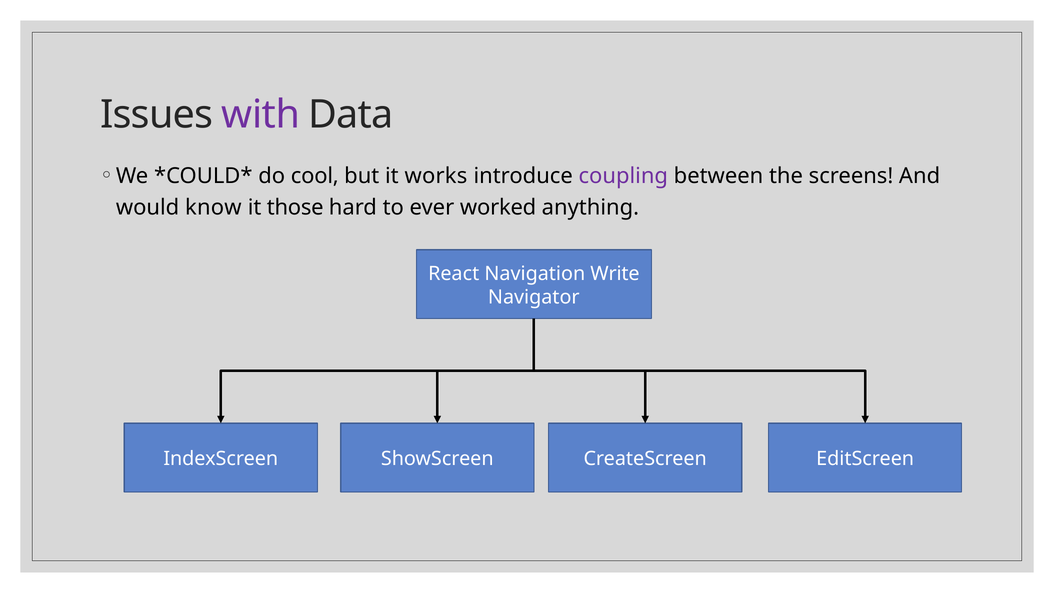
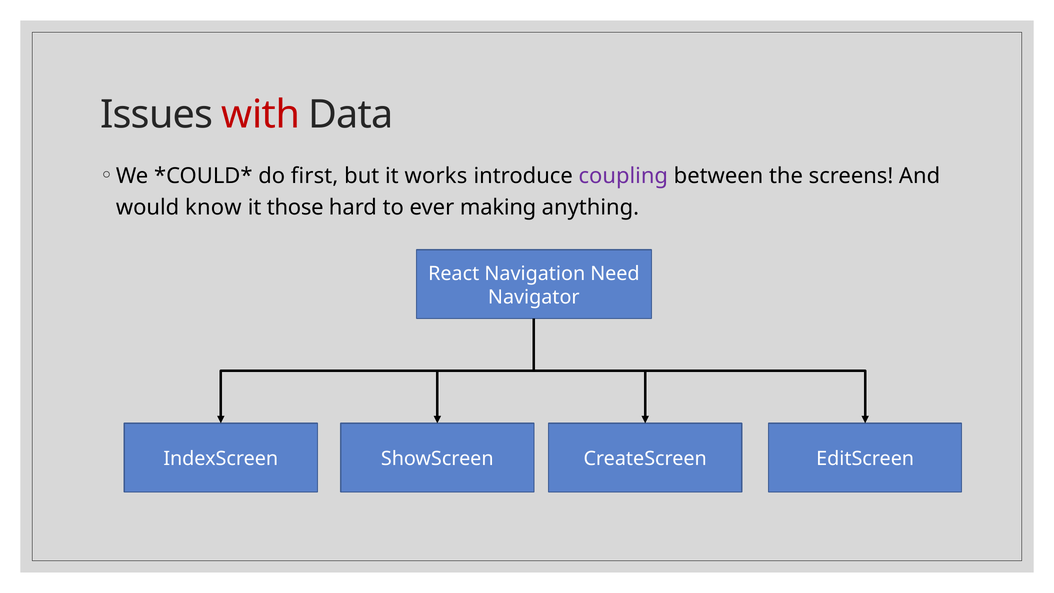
with colour: purple -> red
cool: cool -> first
worked: worked -> making
Write: Write -> Need
